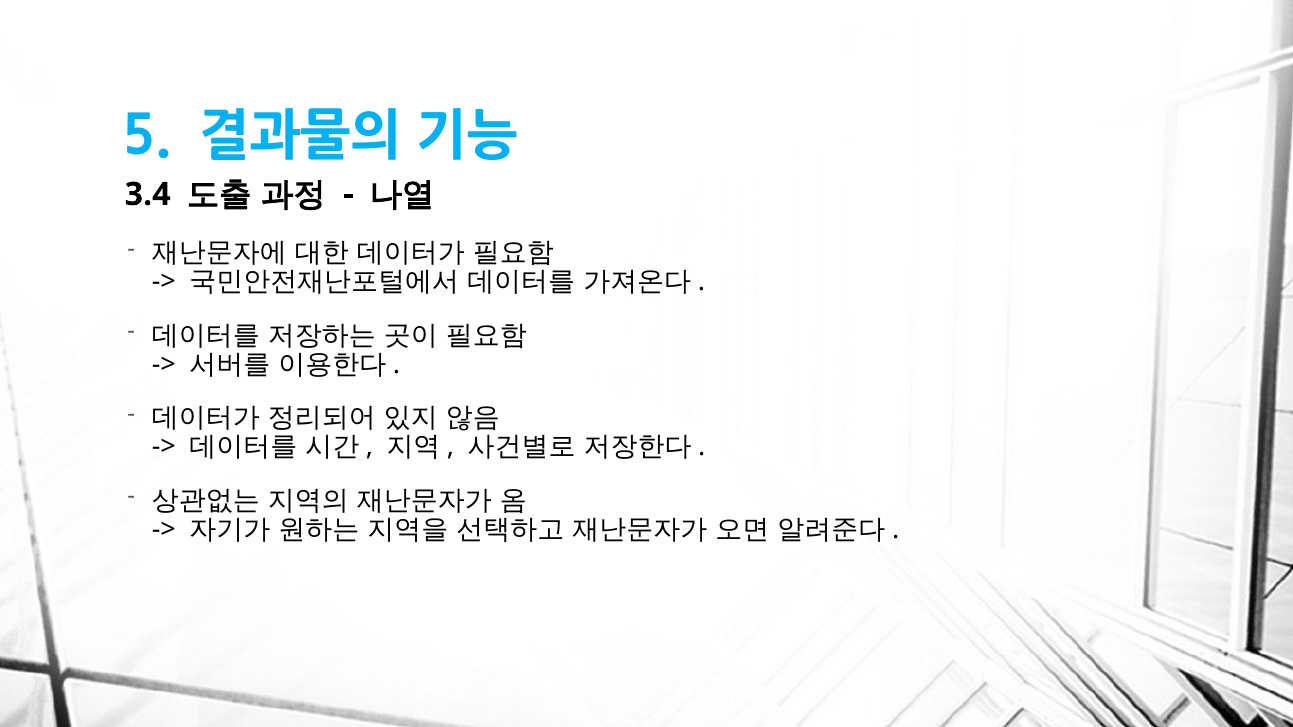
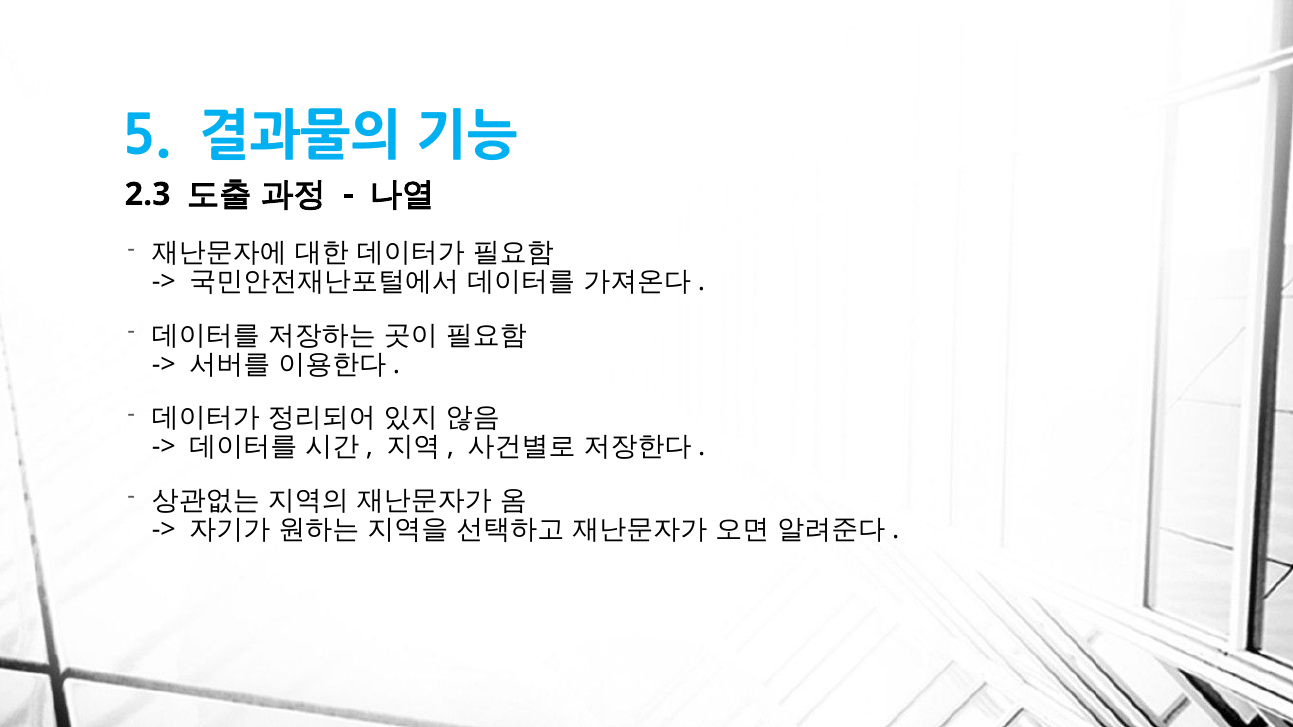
3.4: 3.4 -> 2.3
